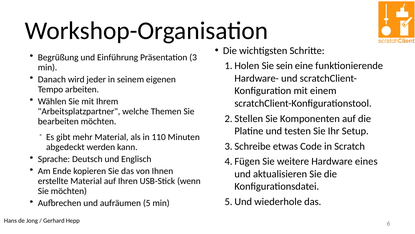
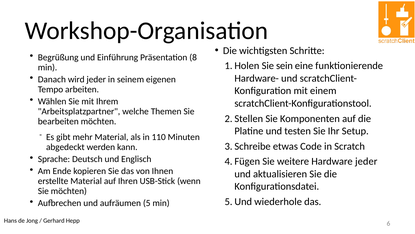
3: 3 -> 8
Hardware eines: eines -> jeder
